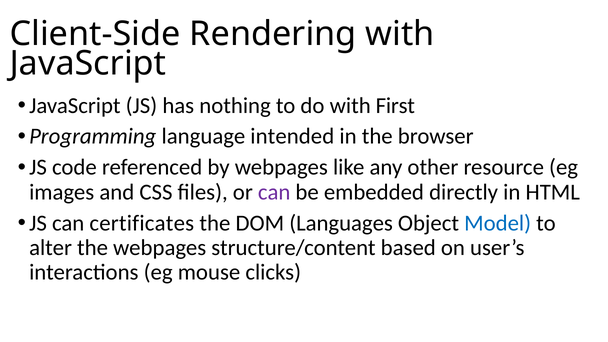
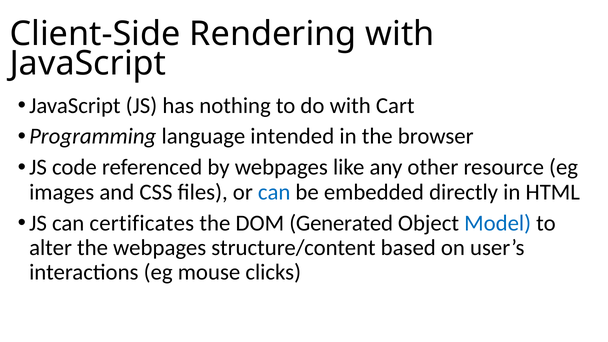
First: First -> Cart
can at (274, 192) colour: purple -> blue
Languages: Languages -> Generated
